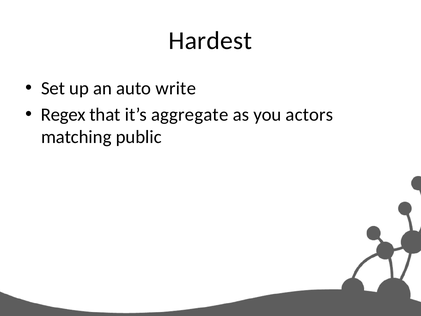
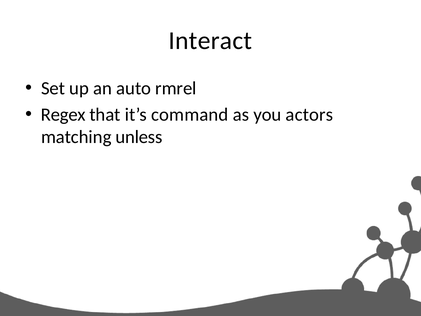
Hardest: Hardest -> Interact
write: write -> rmrel
aggregate: aggregate -> command
public: public -> unless
